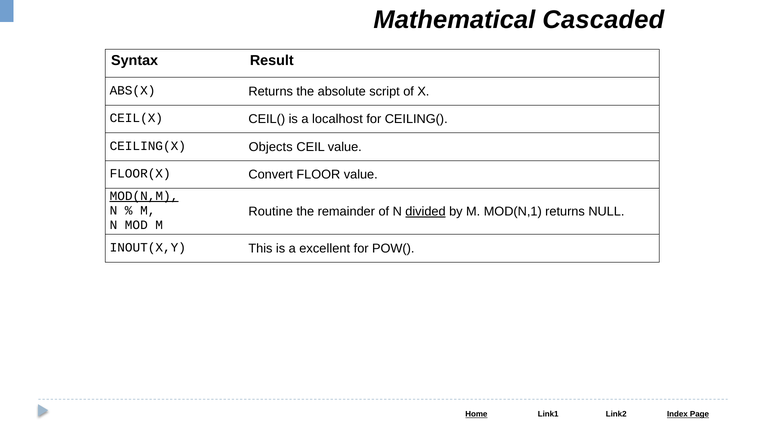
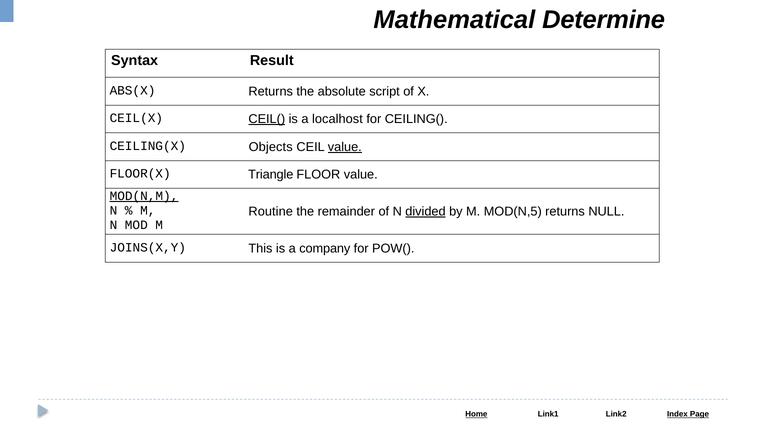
Cascaded: Cascaded -> Determine
CEIL( underline: none -> present
value at (345, 147) underline: none -> present
Convert: Convert -> Triangle
MOD(N,1: MOD(N,1 -> MOD(N,5
INOUT(X,Y: INOUT(X,Y -> JOINS(X,Y
excellent: excellent -> company
